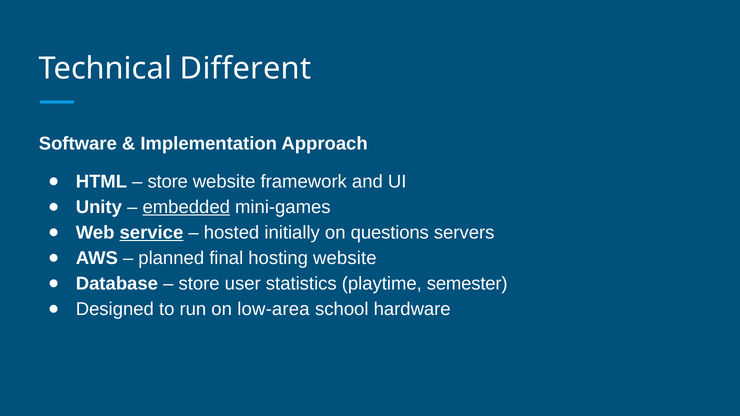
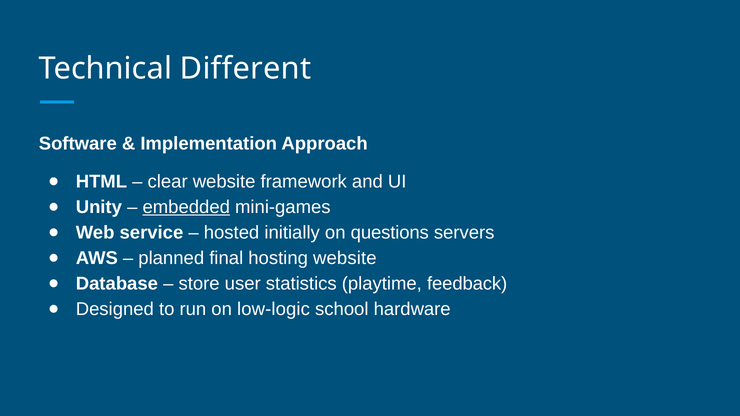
store at (168, 182): store -> clear
service underline: present -> none
semester: semester -> feedback
low-area: low-area -> low-logic
